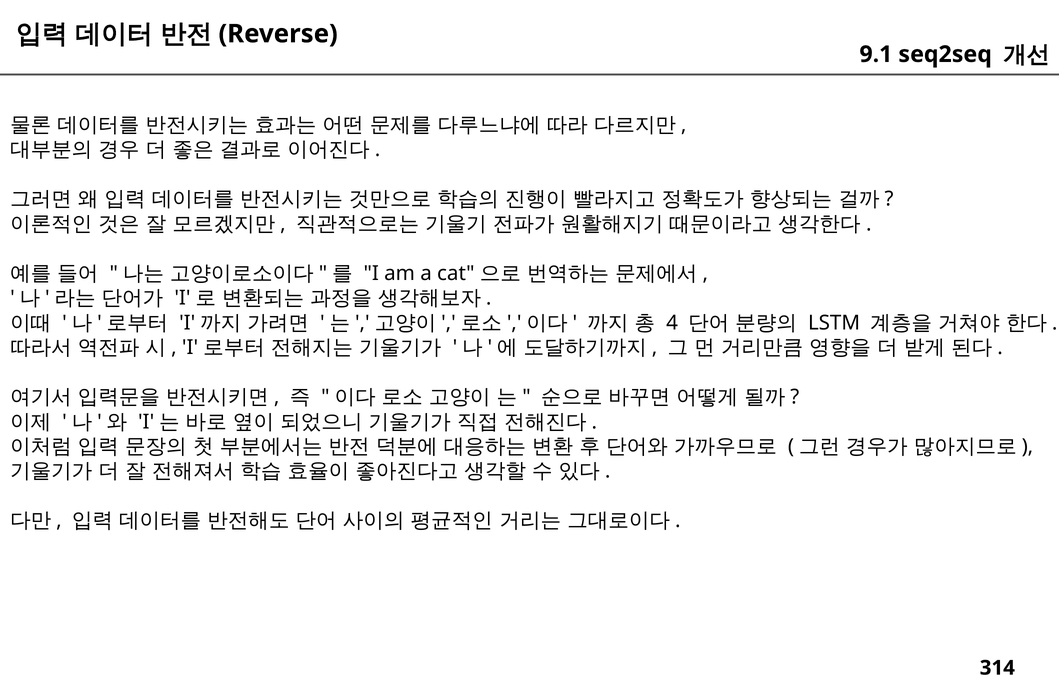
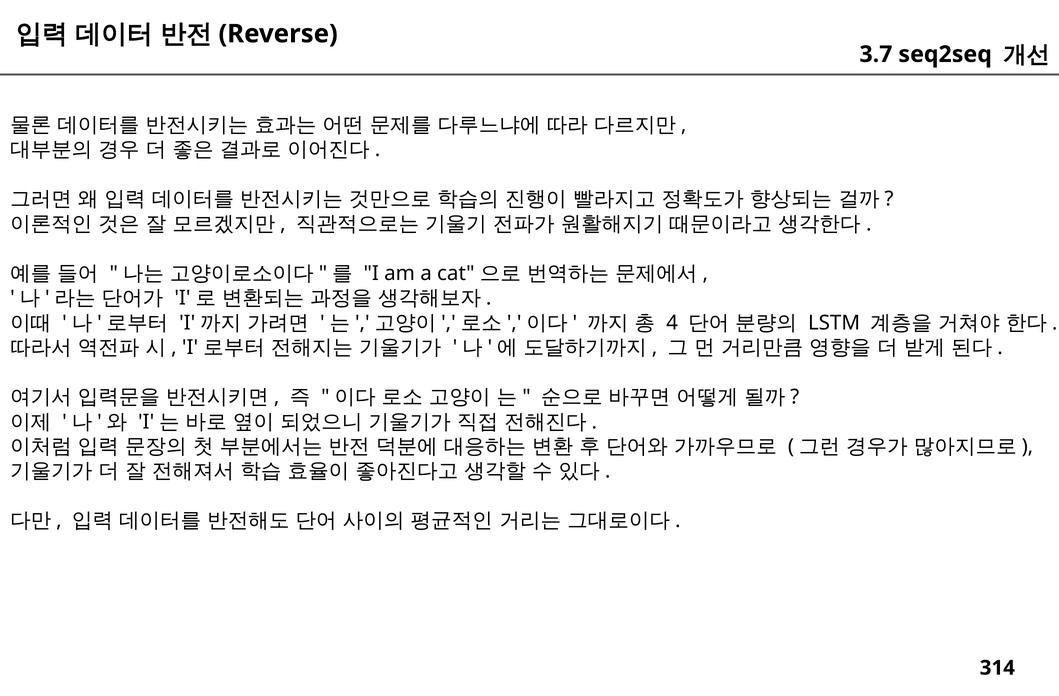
9.1: 9.1 -> 3.7
